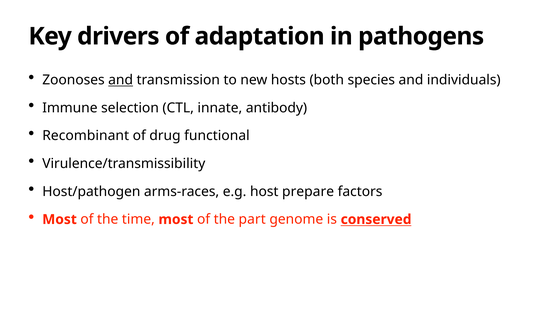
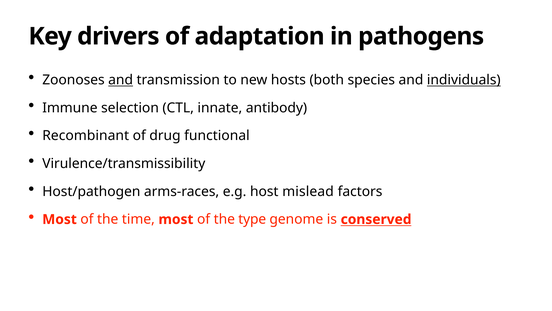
individuals underline: none -> present
prepare: prepare -> mislead
part: part -> type
